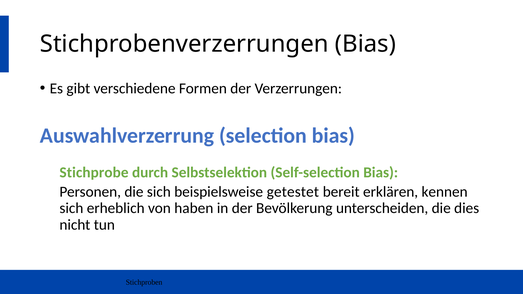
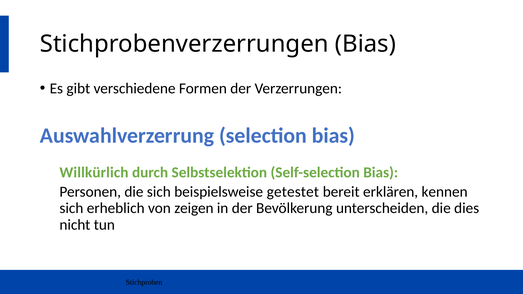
Stichprobe: Stichprobe -> Willkürlich
haben: haben -> zeigen
